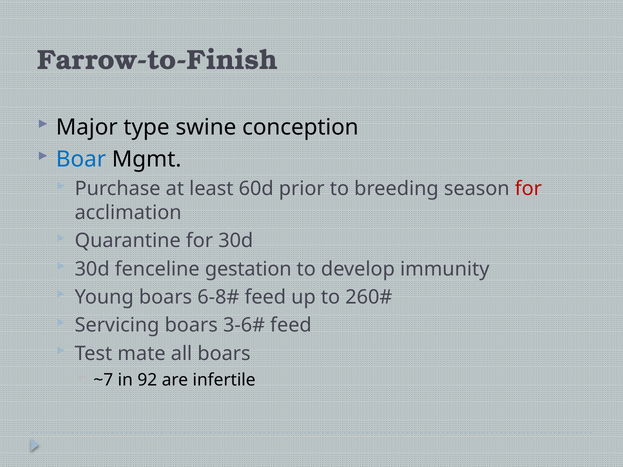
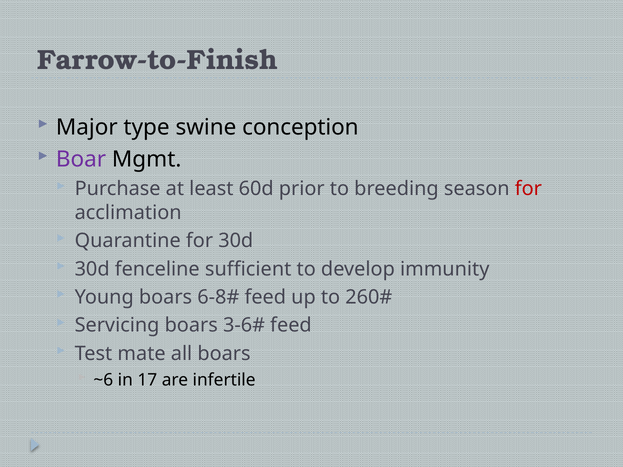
Boar colour: blue -> purple
gestation: gestation -> sufficient
~7: ~7 -> ~6
92: 92 -> 17
